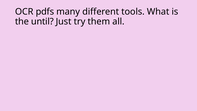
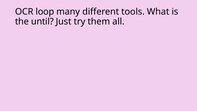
pdfs: pdfs -> loop
